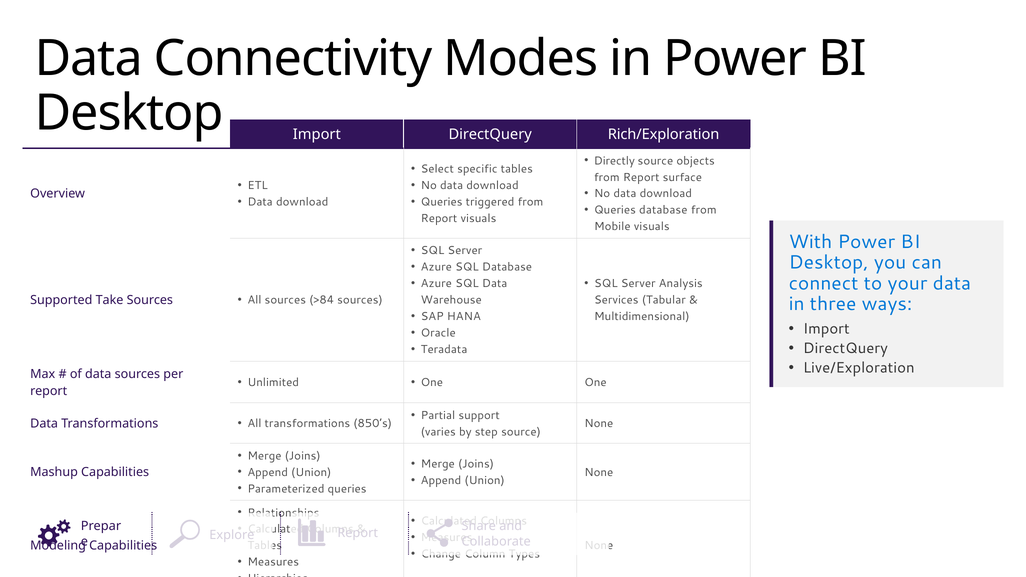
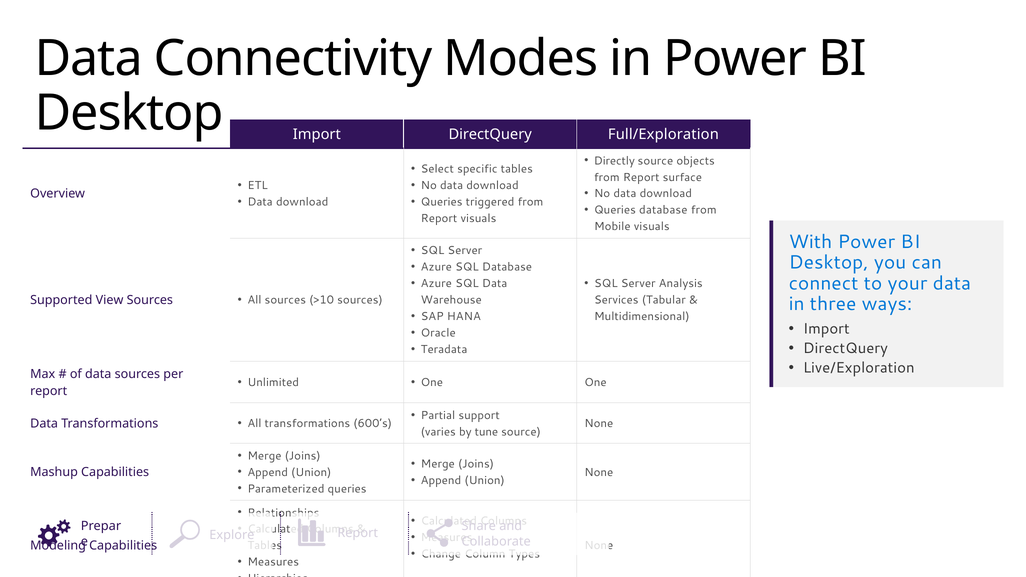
Rich/Exploration: Rich/Exploration -> Full/Exploration
Take: Take -> View
>84: >84 -> >10
850’s: 850’s -> 600’s
step: step -> tune
